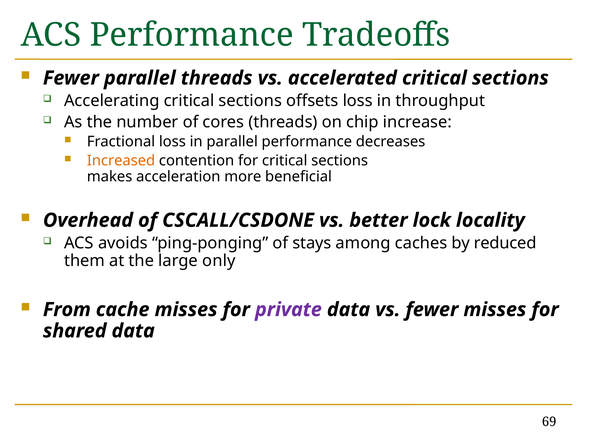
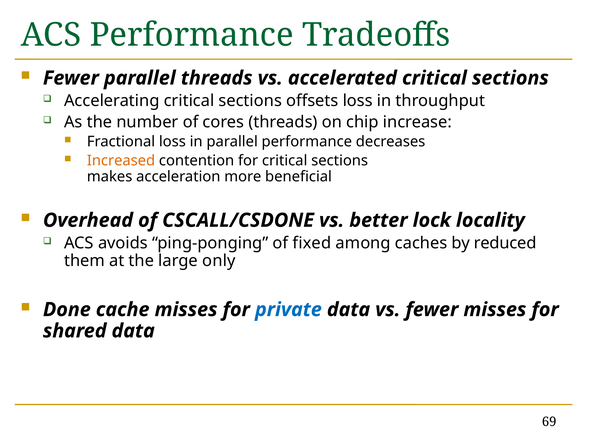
stays: stays -> fixed
From: From -> Done
private colour: purple -> blue
